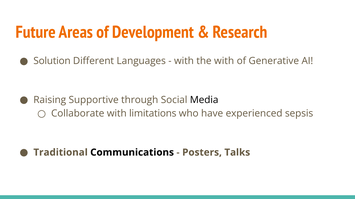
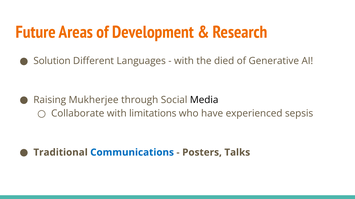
the with: with -> died
Supportive: Supportive -> Mukherjee
Communications colour: black -> blue
